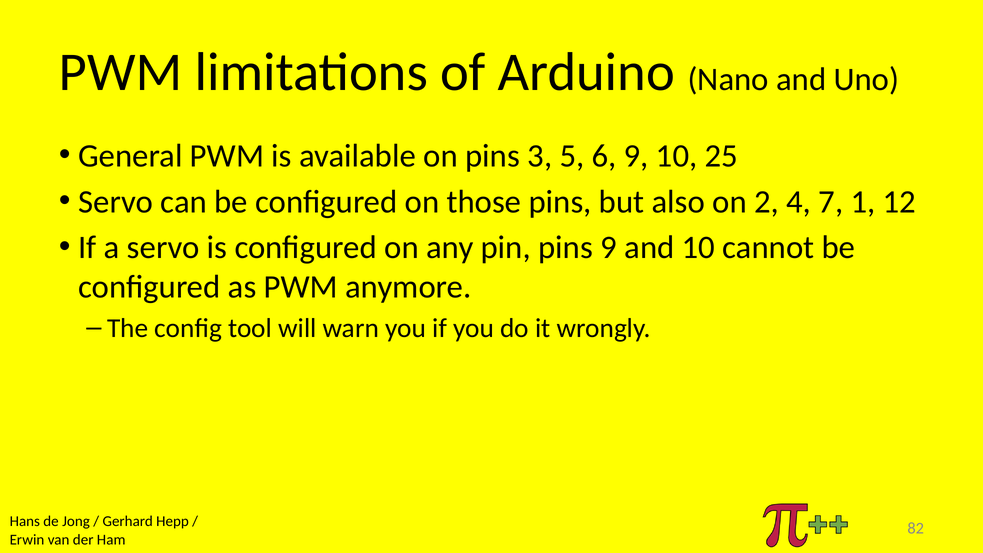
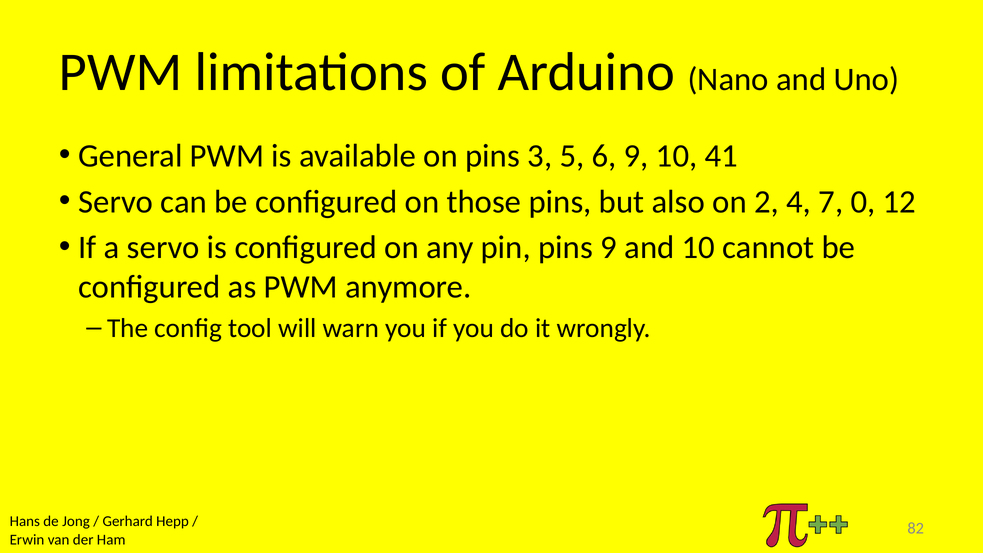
25: 25 -> 41
1: 1 -> 0
